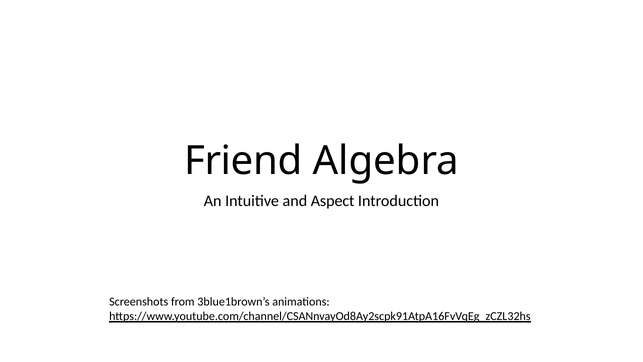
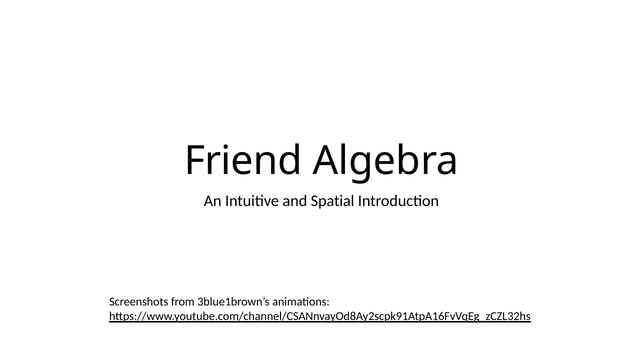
Aspect: Aspect -> Spatial
